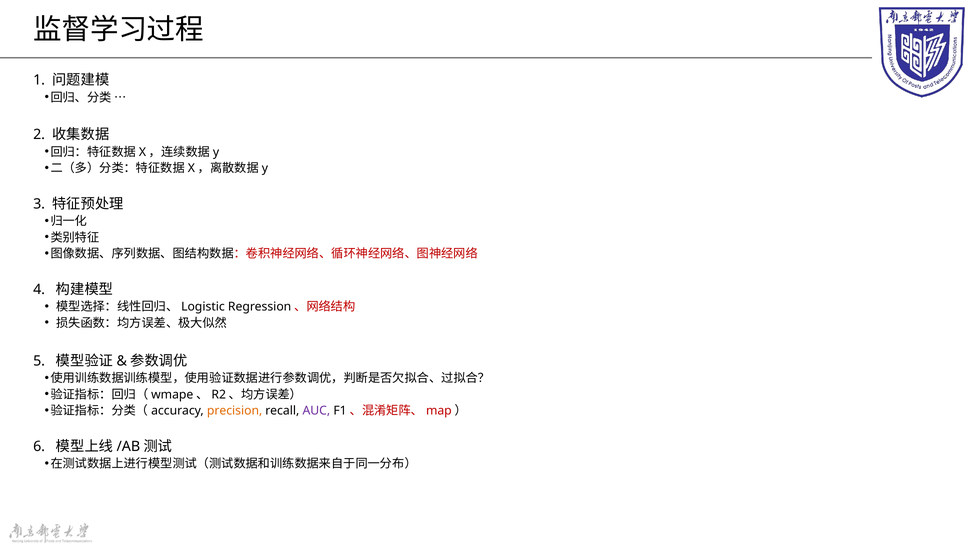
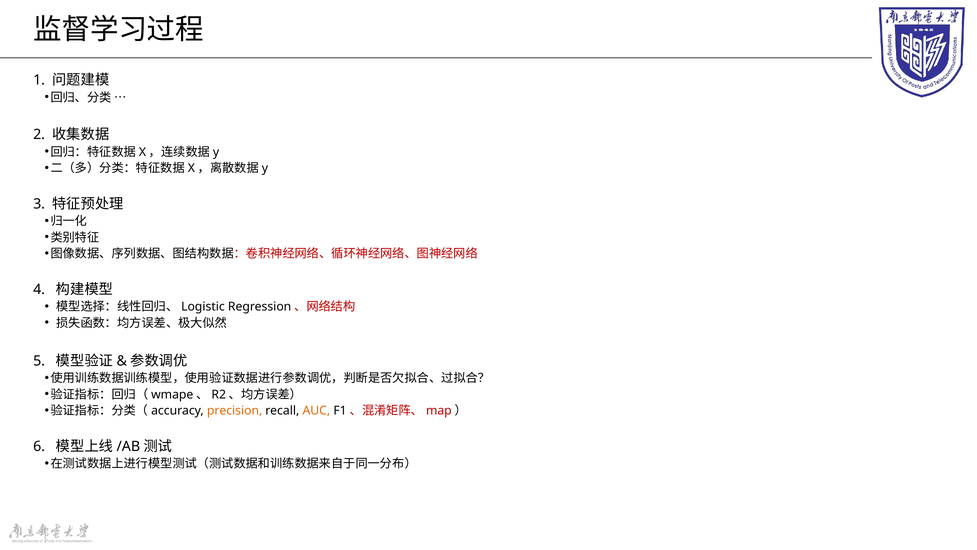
AUC colour: purple -> orange
